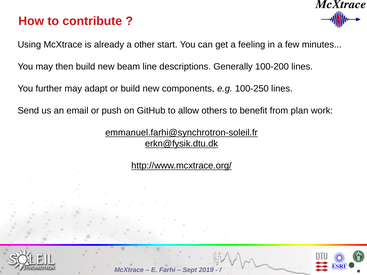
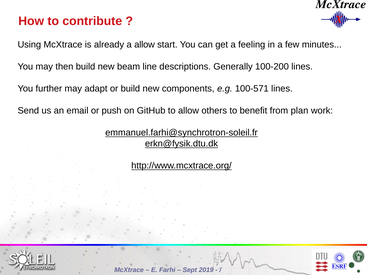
a other: other -> allow
100-250: 100-250 -> 100-571
